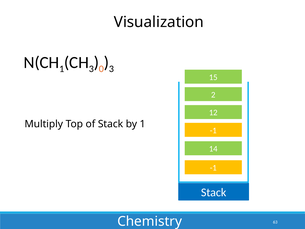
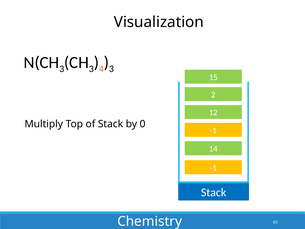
1 at (62, 69): 1 -> 3
0: 0 -> 4
by 1: 1 -> 0
